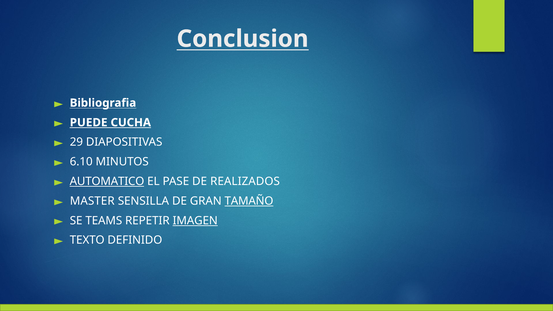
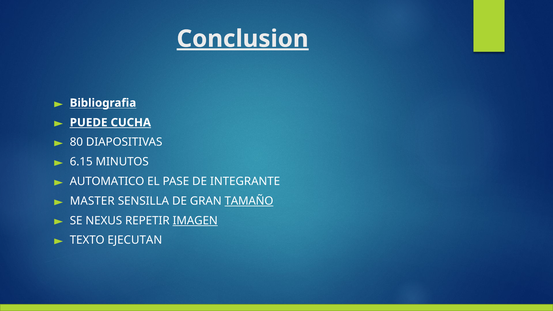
Conclusion underline: none -> present
29: 29 -> 80
6.10: 6.10 -> 6.15
AUTOMATICO underline: present -> none
REALIZADOS: REALIZADOS -> INTEGRANTE
TEAMS: TEAMS -> NEXUS
DEFINIDO: DEFINIDO -> EJECUTAN
